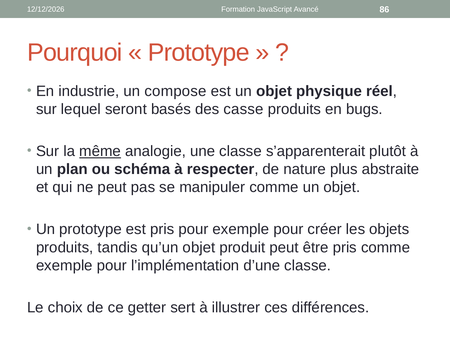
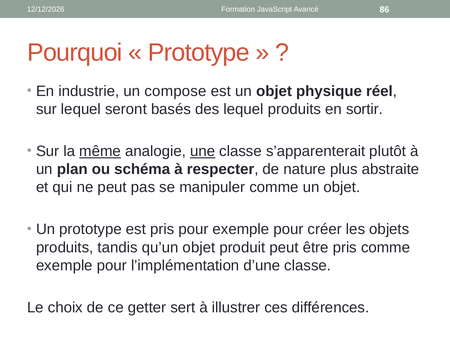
des casse: casse -> lequel
bugs: bugs -> sortir
une underline: none -> present
